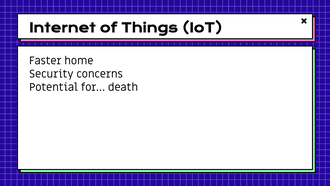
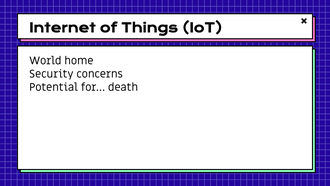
Faster: Faster -> World
